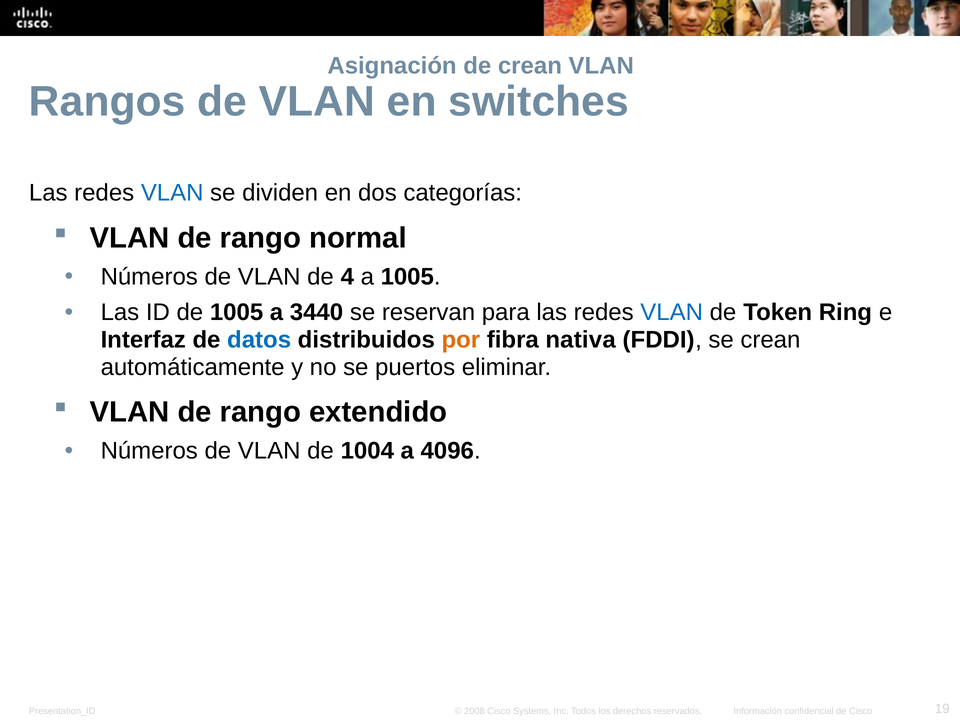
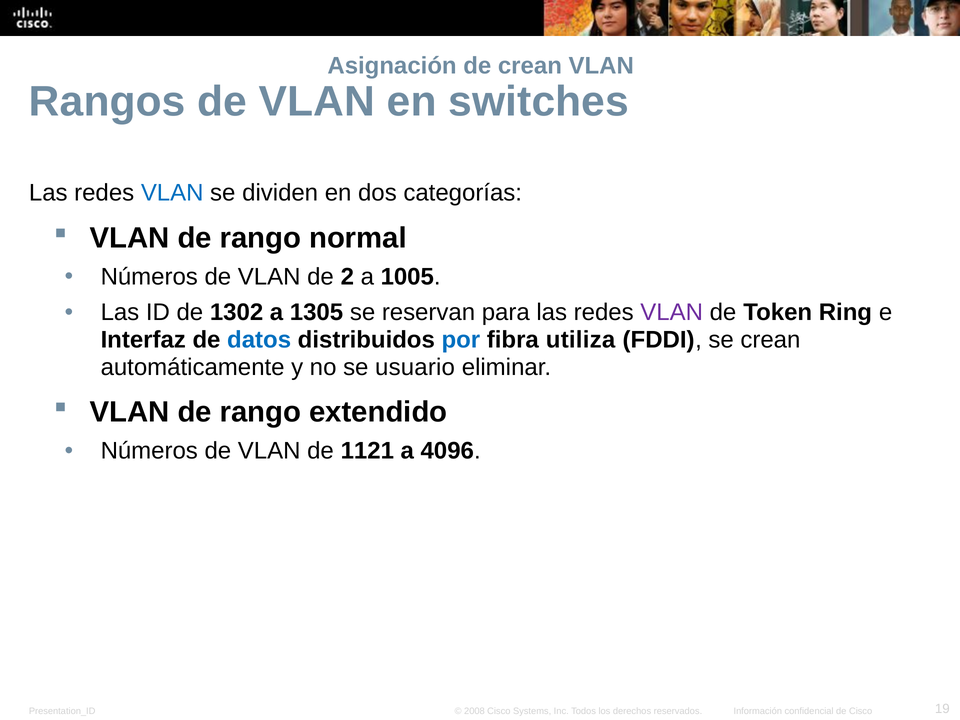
4: 4 -> 2
de 1005: 1005 -> 1302
3440: 3440 -> 1305
VLAN at (672, 312) colour: blue -> purple
por colour: orange -> blue
nativa: nativa -> utiliza
puertos: puertos -> usuario
1004: 1004 -> 1121
